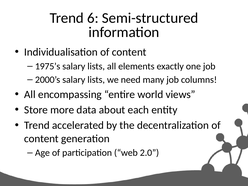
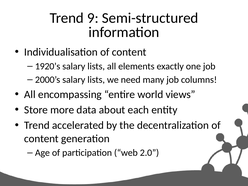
6: 6 -> 9
1975’s: 1975’s -> 1920’s
